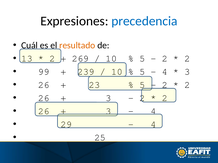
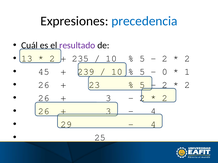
resultado colour: orange -> purple
269: 269 -> 235
99: 99 -> 45
4 at (165, 72): 4 -> 0
3 at (187, 72): 3 -> 1
